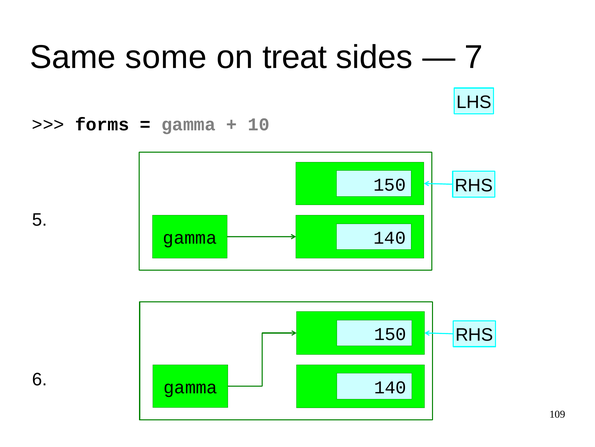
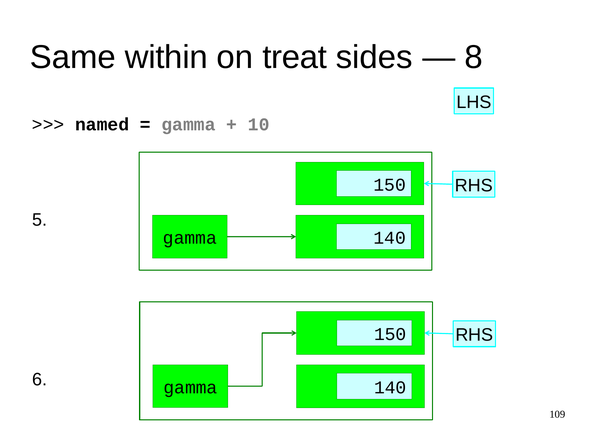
some: some -> within
7: 7 -> 8
forms: forms -> named
